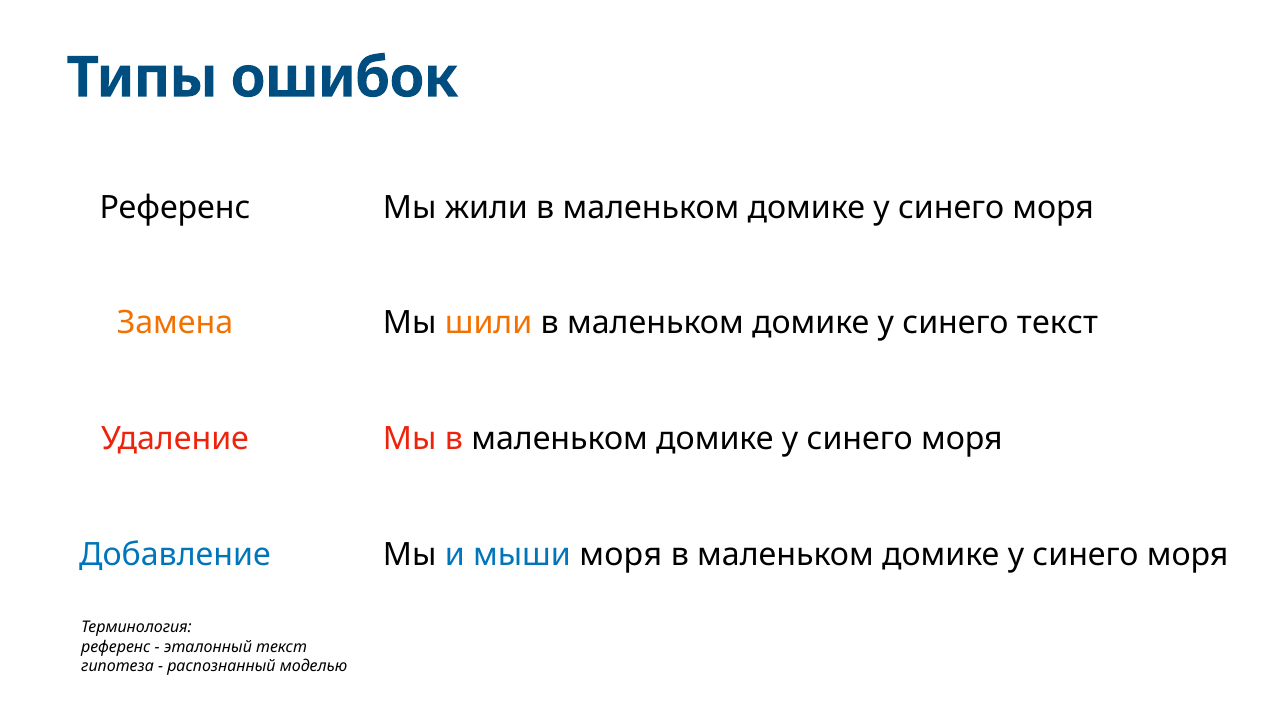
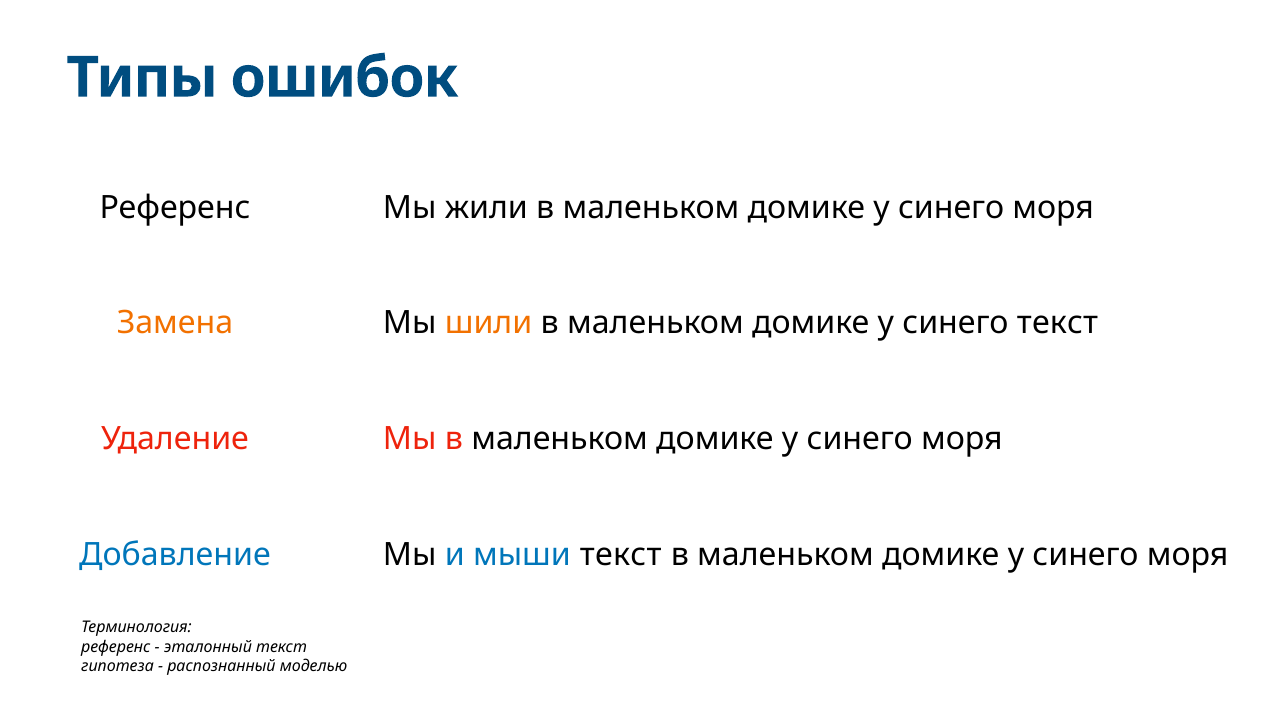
мыши моря: моря -> текст
